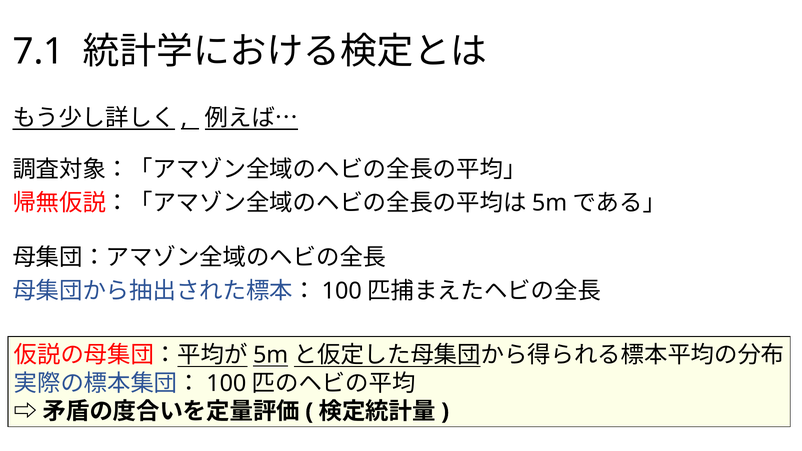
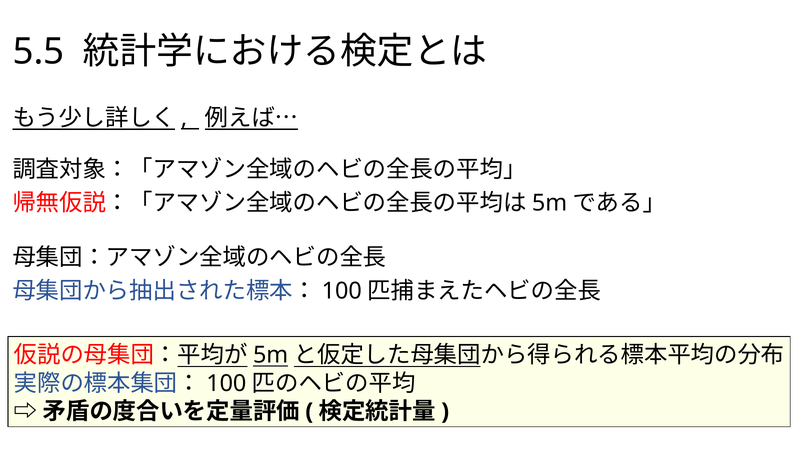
7.1: 7.1 -> 5.5
